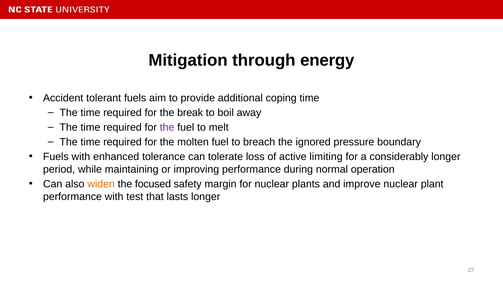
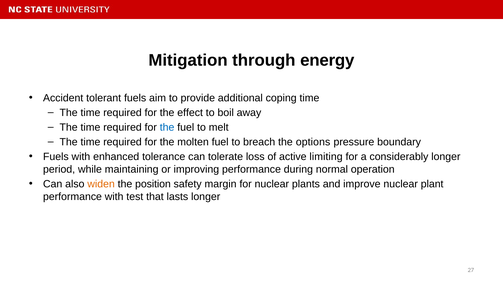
break: break -> effect
the at (167, 127) colour: purple -> blue
ignored: ignored -> options
focused: focused -> position
